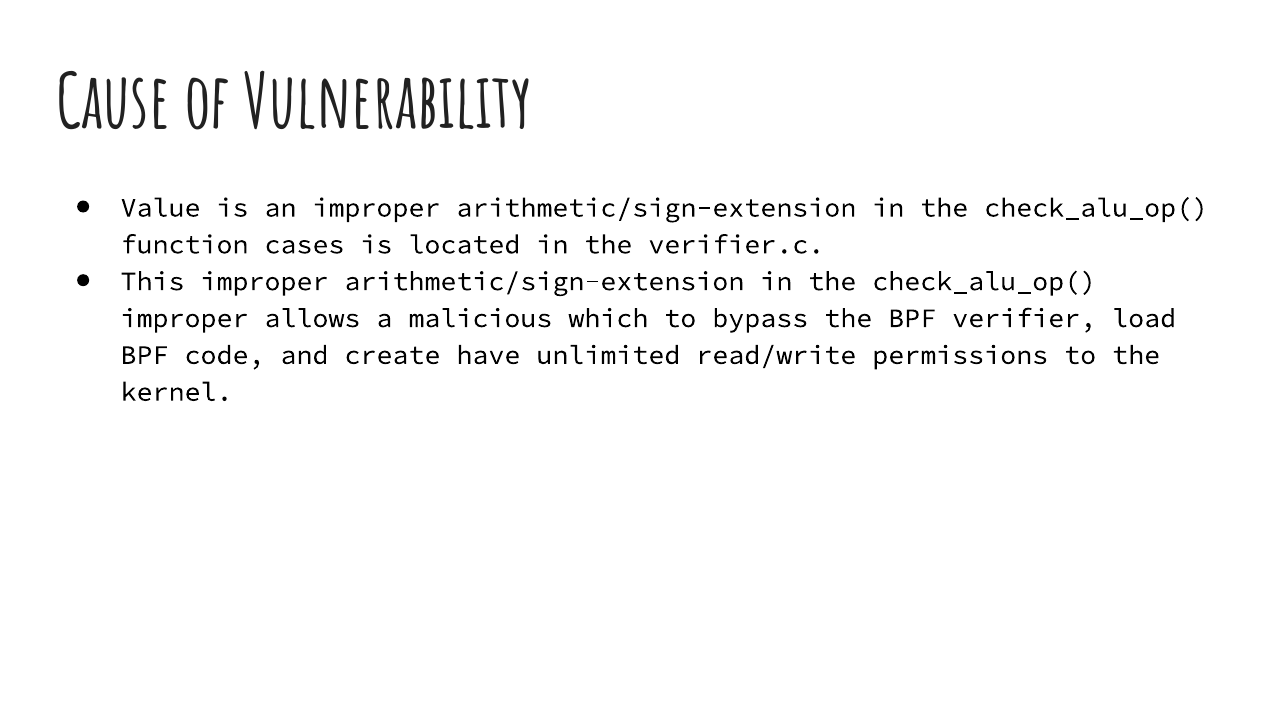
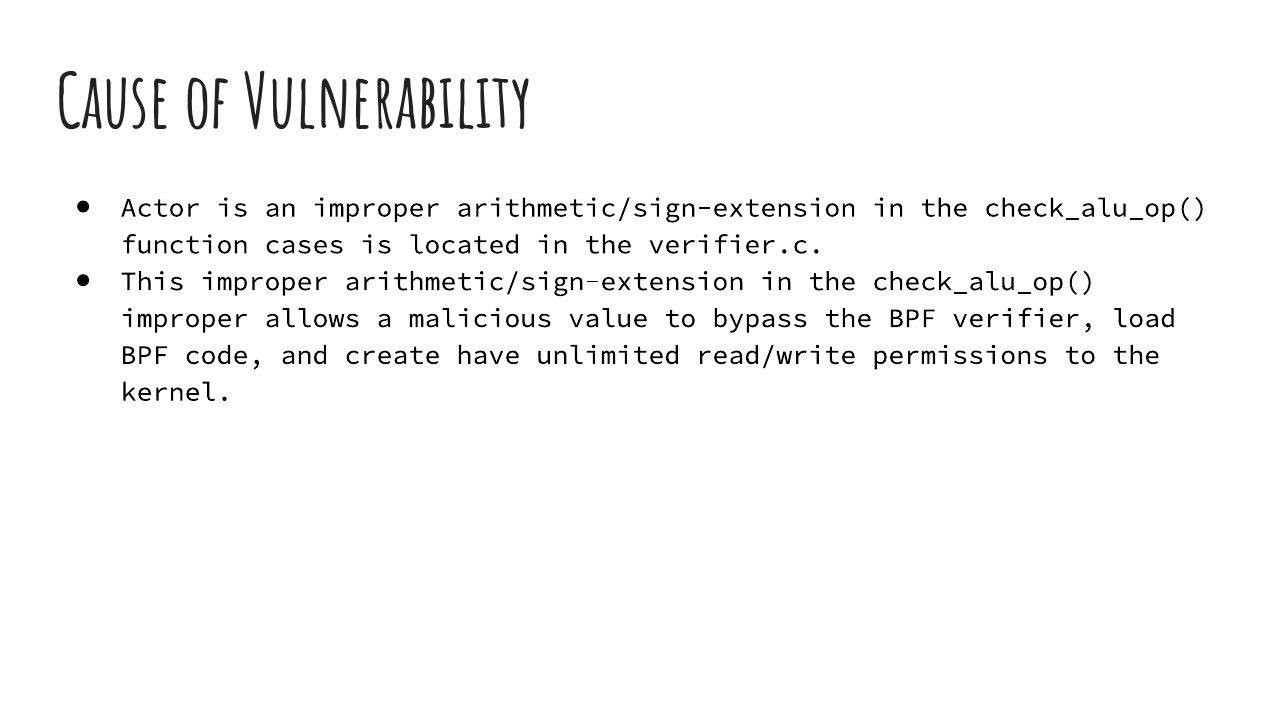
Value: Value -> Actor
which: which -> value
